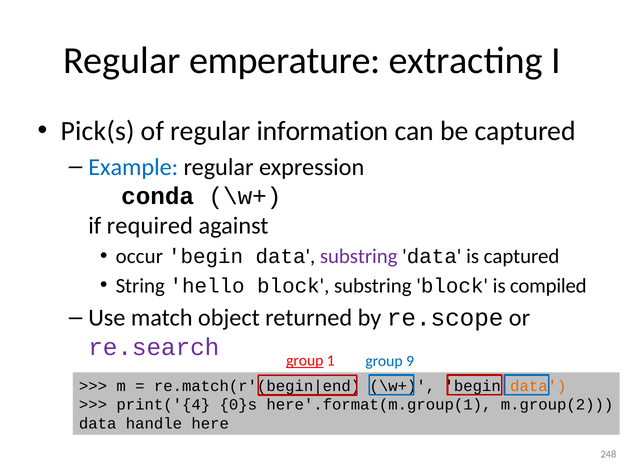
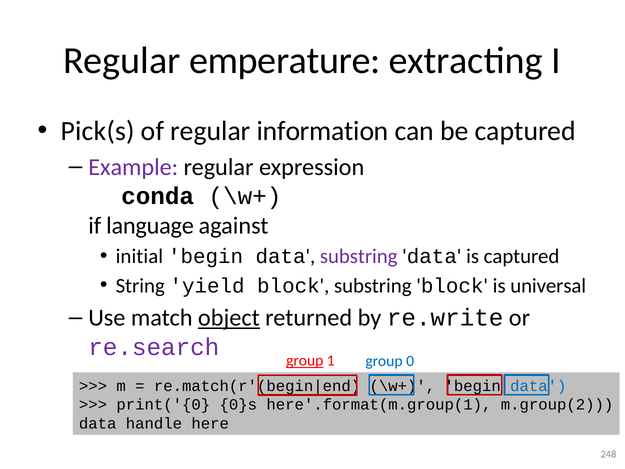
Example colour: blue -> purple
required: required -> language
occur: occur -> initial
hello: hello -> yield
compiled: compiled -> universal
object underline: none -> present
re.scope: re.scope -> re.write
9: 9 -> 0
data at (538, 386) colour: orange -> blue
print('{4: print('{4 -> print('{0
